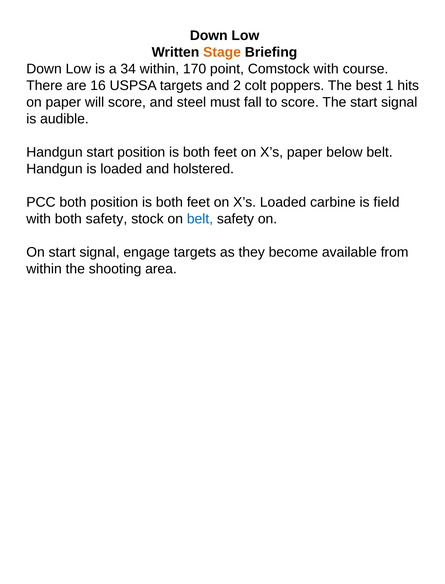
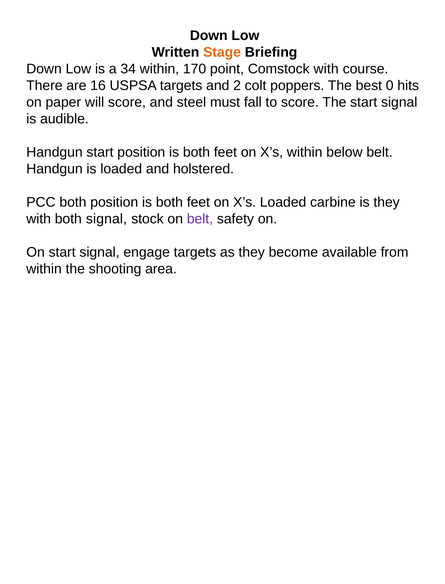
1: 1 -> 0
X’s paper: paper -> within
is field: field -> they
both safety: safety -> signal
belt at (200, 219) colour: blue -> purple
